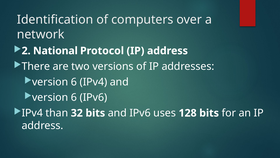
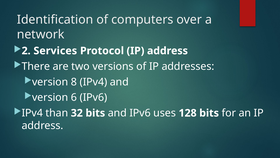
National: National -> Services
6 at (74, 82): 6 -> 8
